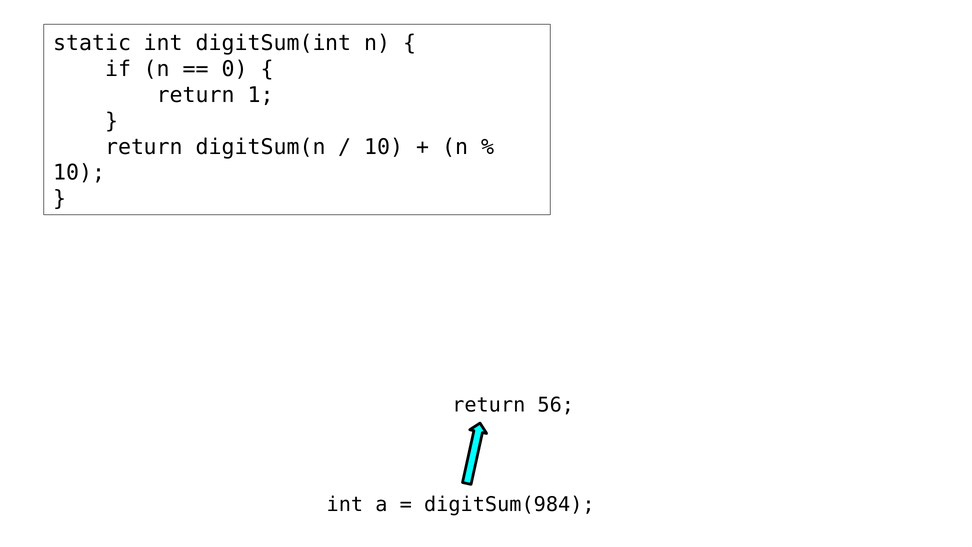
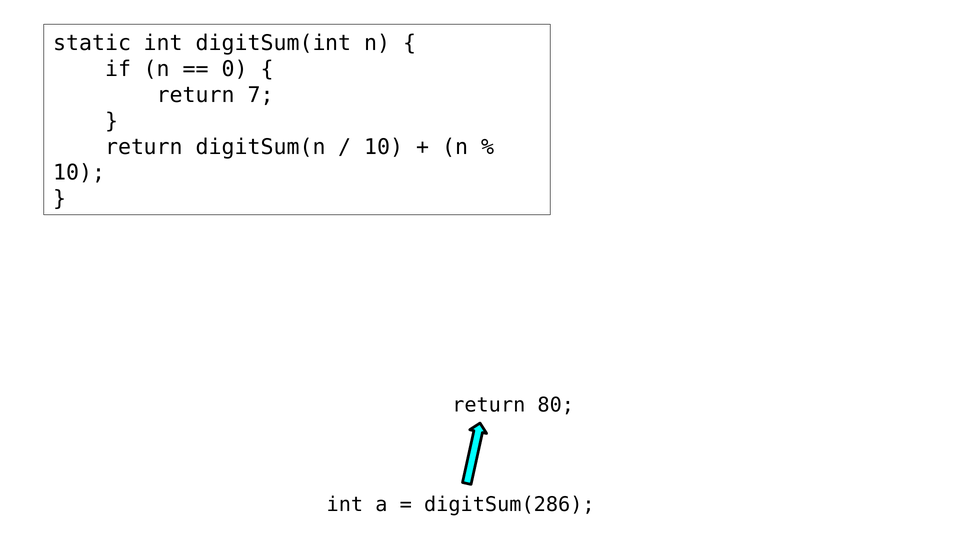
1: 1 -> 7
56: 56 -> 80
digitSum(984: digitSum(984 -> digitSum(286
